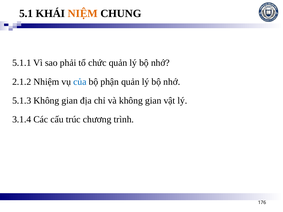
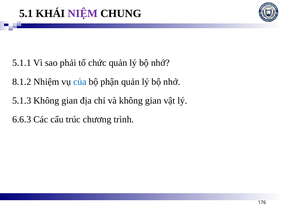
NIỆM colour: orange -> purple
2.1.2: 2.1.2 -> 8.1.2
3.1.4: 3.1.4 -> 6.6.3
